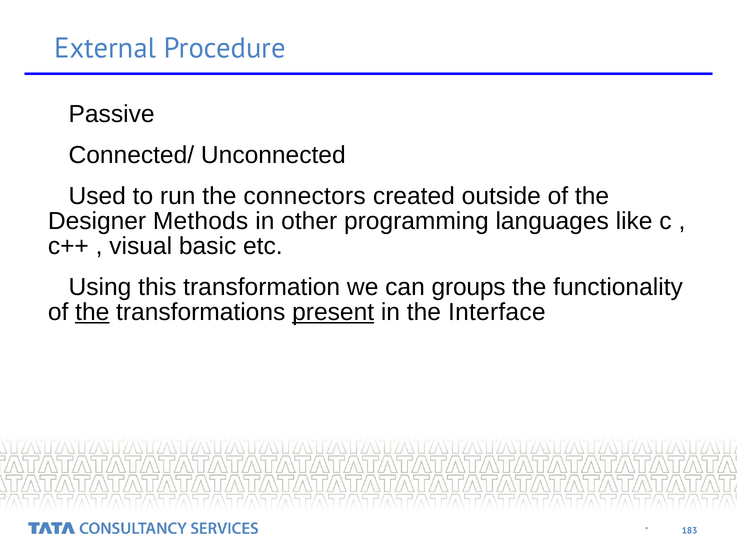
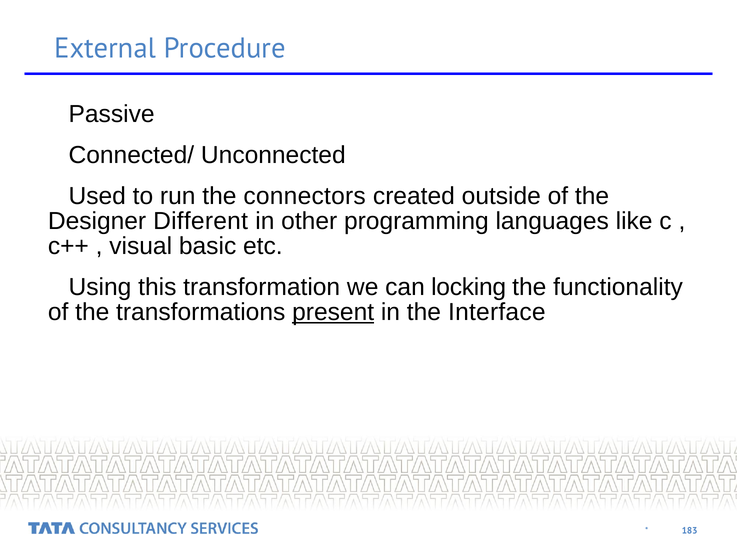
Methods: Methods -> Different
groups: groups -> locking
the at (92, 312) underline: present -> none
